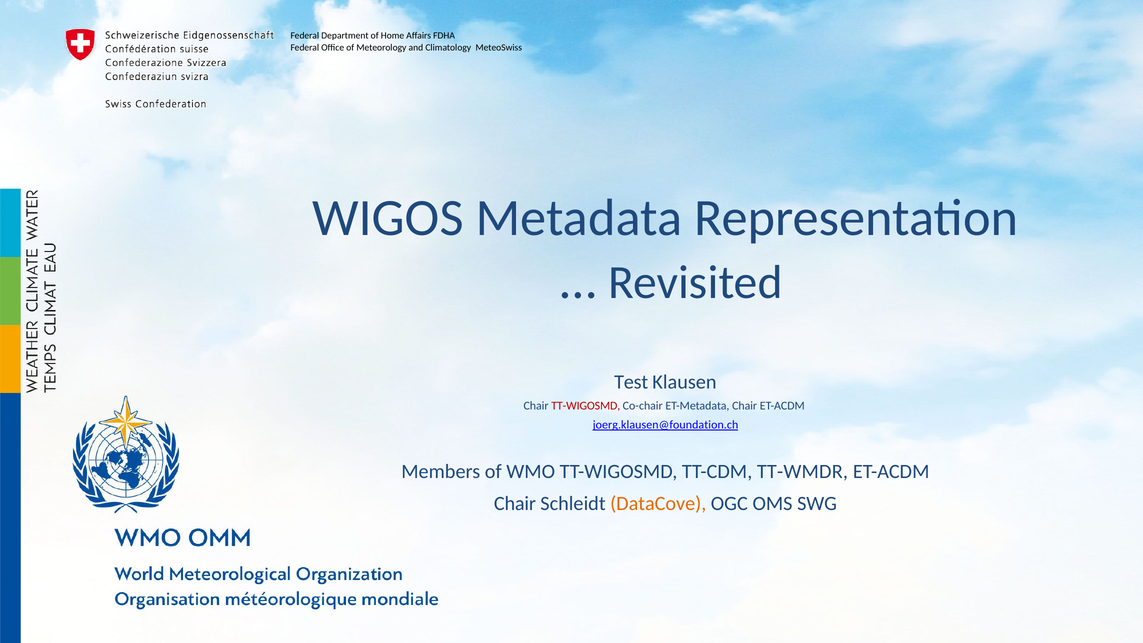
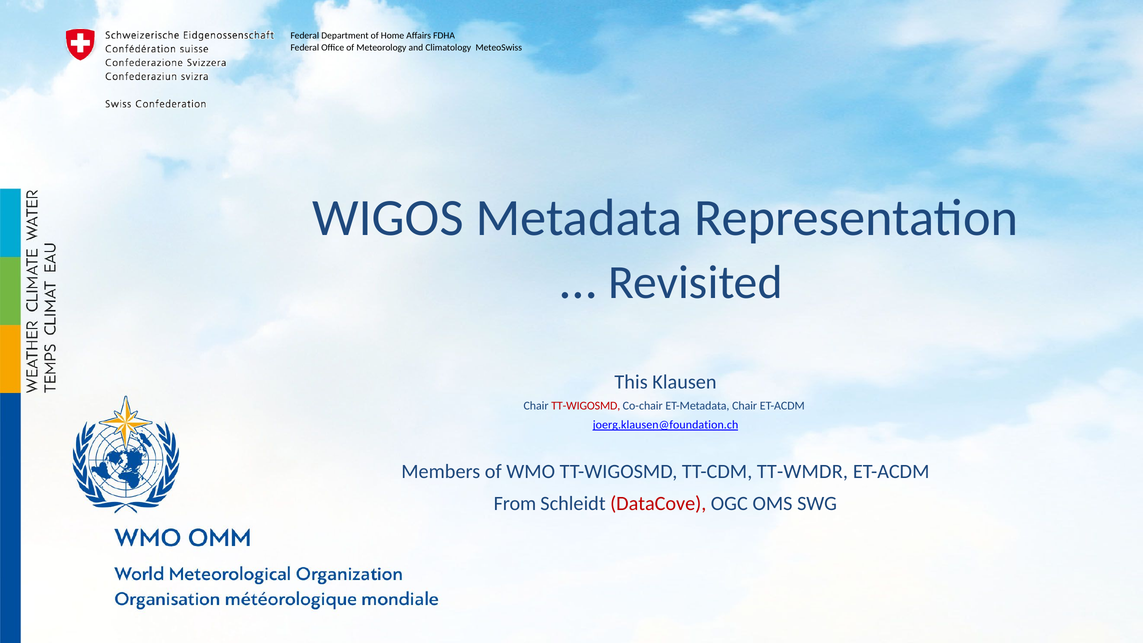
Test: Test -> This
Chair at (515, 503): Chair -> From
DataCove colour: orange -> red
